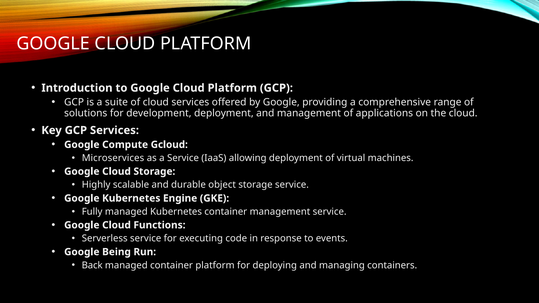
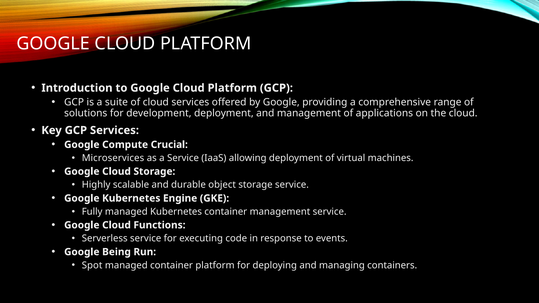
Gcloud: Gcloud -> Crucial
Back: Back -> Spot
